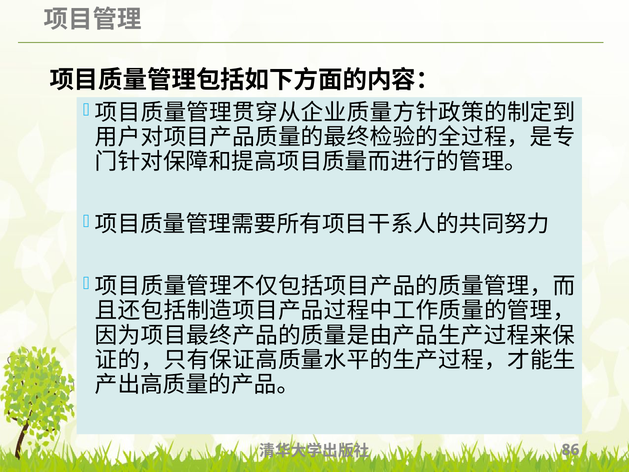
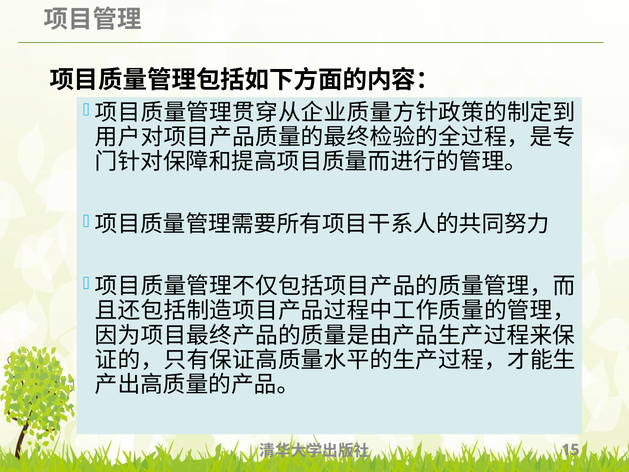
86: 86 -> 15
